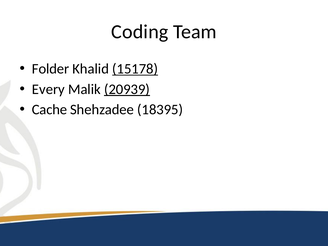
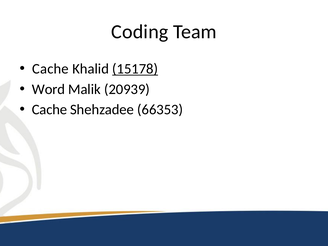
Folder at (51, 69): Folder -> Cache
Every: Every -> Word
20939 underline: present -> none
18395: 18395 -> 66353
